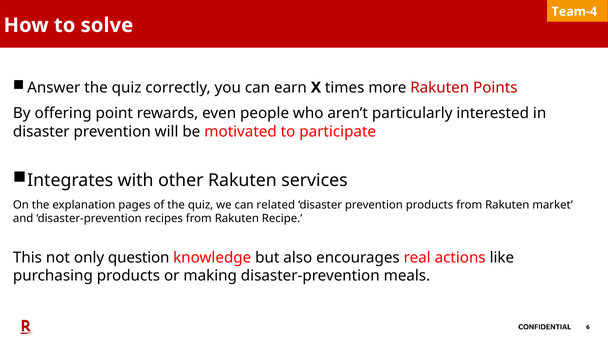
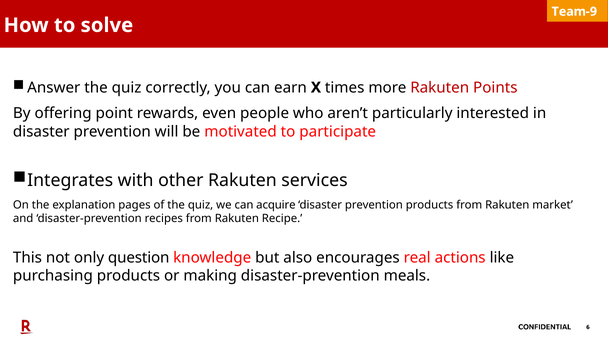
Team-4: Team-4 -> Team-9
related: related -> acquire
